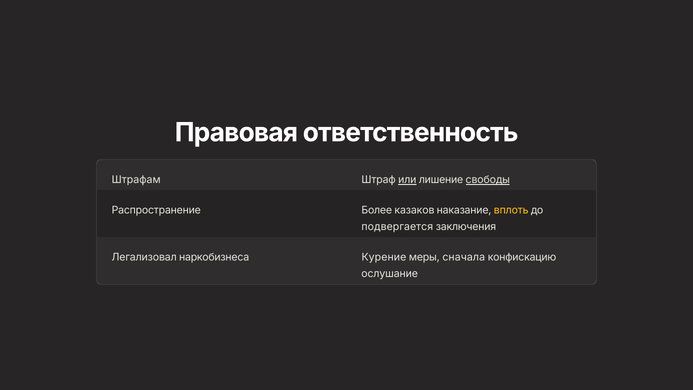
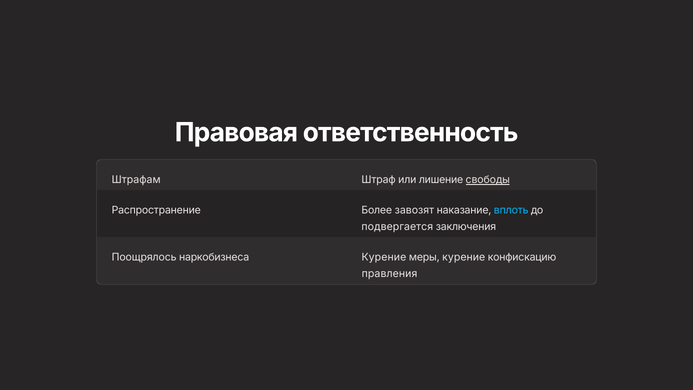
или underline: present -> none
казаков: казаков -> завозят
вплоть colour: yellow -> light blue
Легализовал: Легализовал -> Поощрялось
меры сначала: сначала -> курение
ослушание: ослушание -> правления
